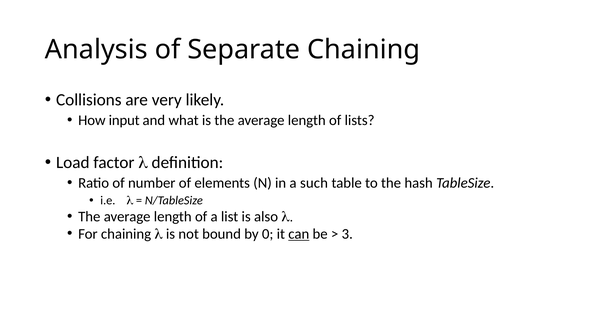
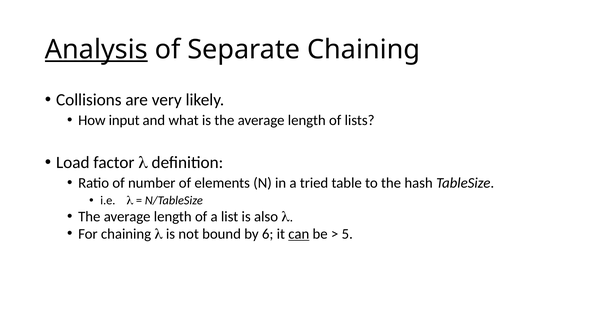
Analysis underline: none -> present
such: such -> tried
0: 0 -> 6
3: 3 -> 5
